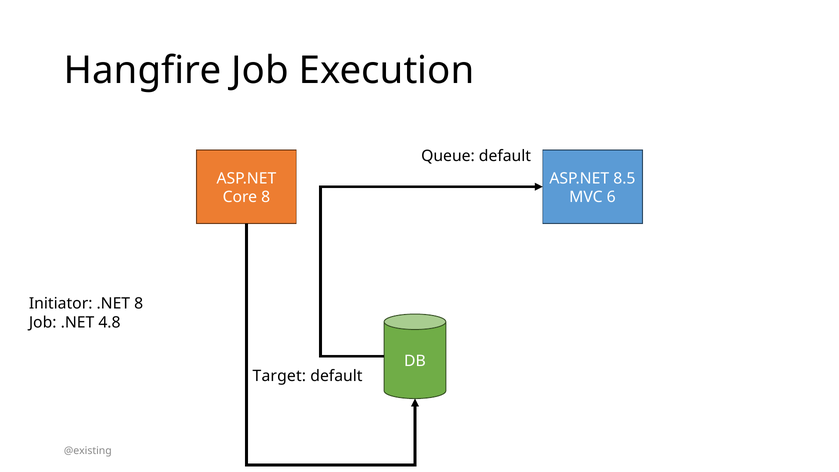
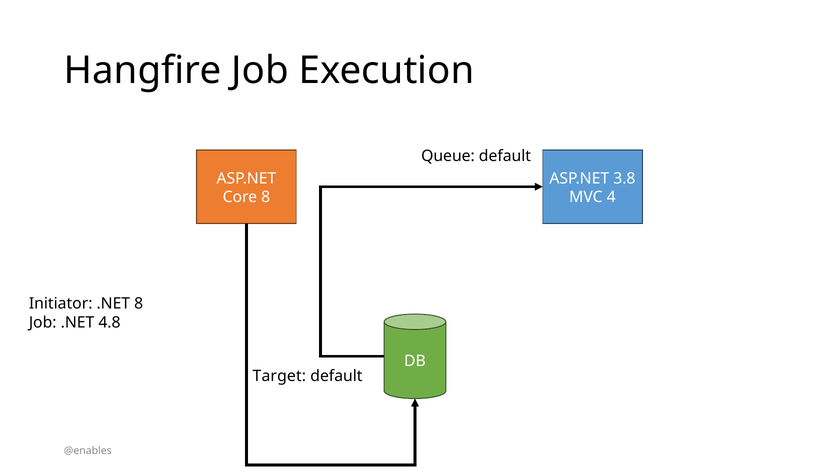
8.5: 8.5 -> 3.8
6: 6 -> 4
@existing: @existing -> @enables
